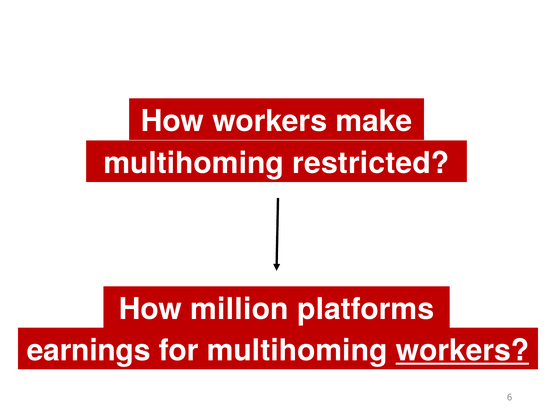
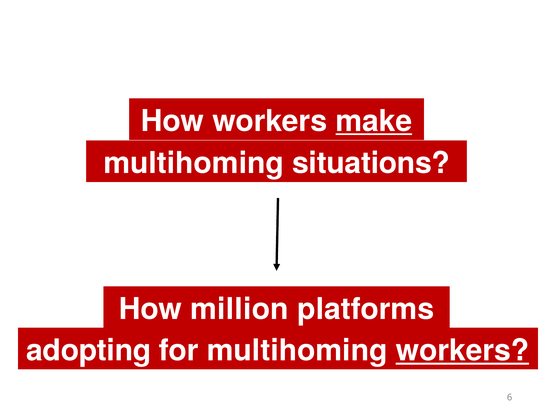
make underline: none -> present
restricted: restricted -> situations
earnings: earnings -> adopting
